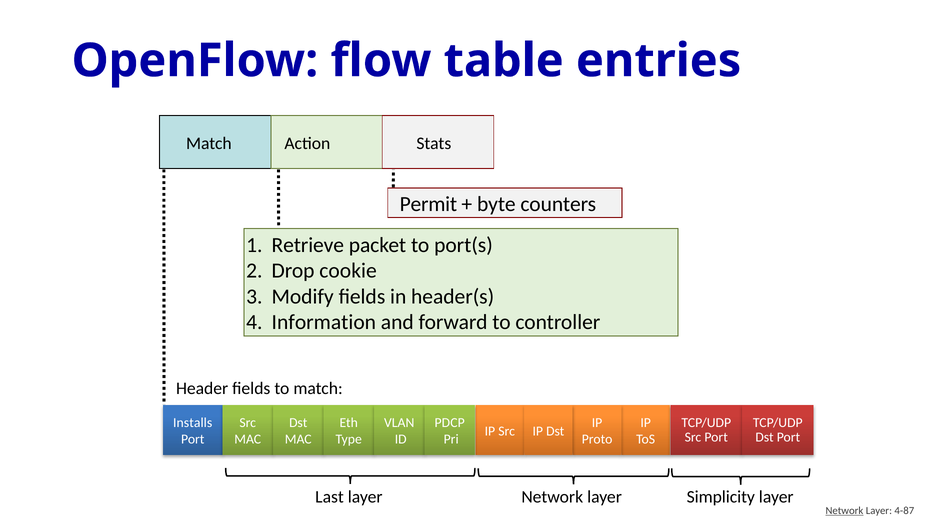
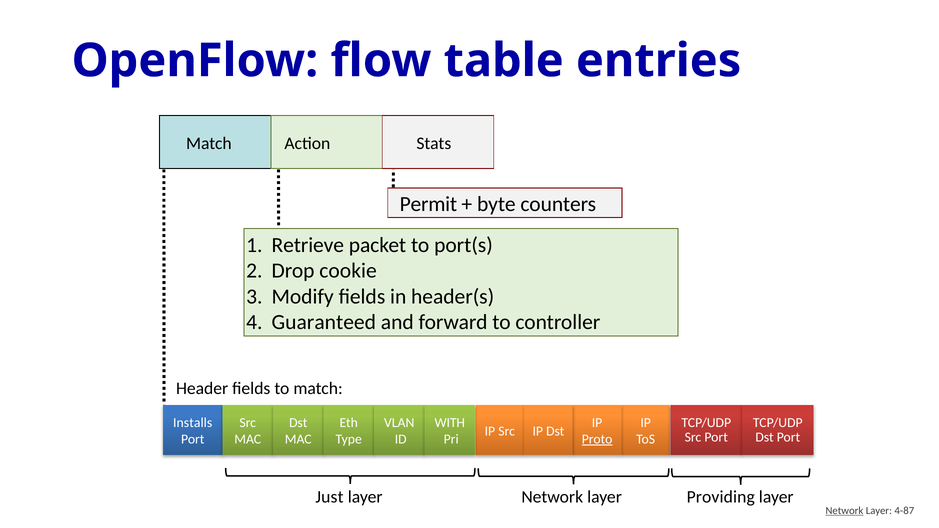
Information: Information -> Guaranteed
PDCP: PDCP -> WITH
Proto underline: none -> present
Last: Last -> Just
Simplicity: Simplicity -> Providing
